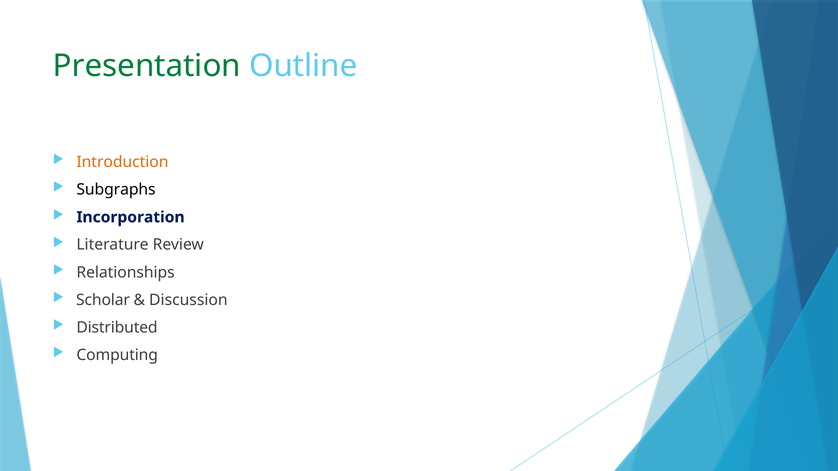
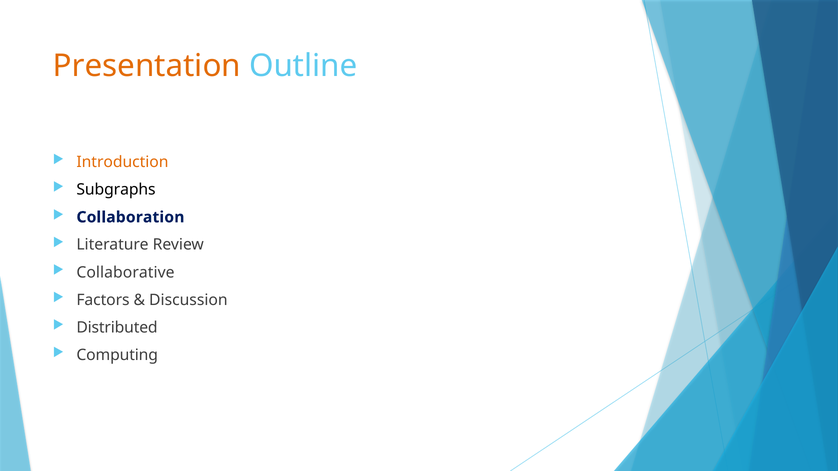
Presentation colour: green -> orange
Incorporation: Incorporation -> Collaboration
Relationships: Relationships -> Collaborative
Scholar: Scholar -> Factors
